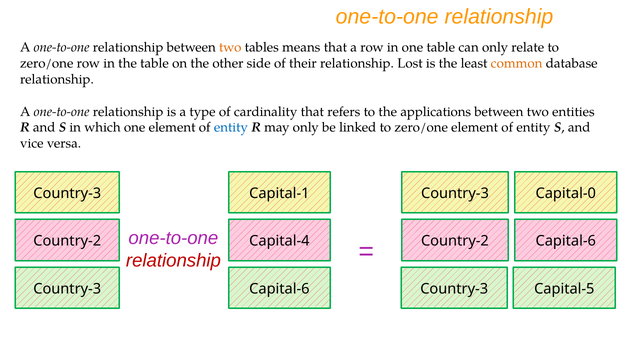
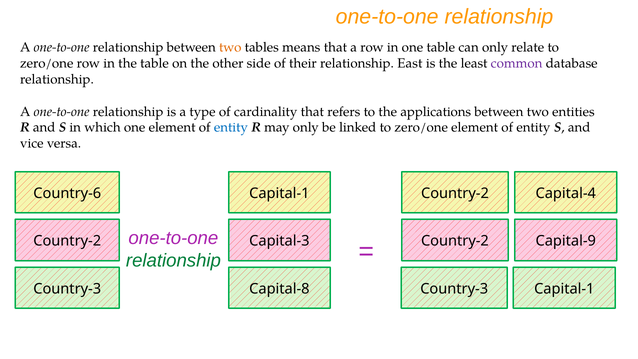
Lost: Lost -> East
common colour: orange -> purple
Country-3 at (67, 193): Country-3 -> Country-6
Capital-1 Country-3: Country-3 -> Country-2
Capital-0: Capital-0 -> Capital-4
Capital-4: Capital-4 -> Capital-3
Country-2 Capital-6: Capital-6 -> Capital-9
relationship at (173, 261) colour: red -> green
Country-3 Capital-6: Capital-6 -> Capital-8
Country-3 Capital-5: Capital-5 -> Capital-1
